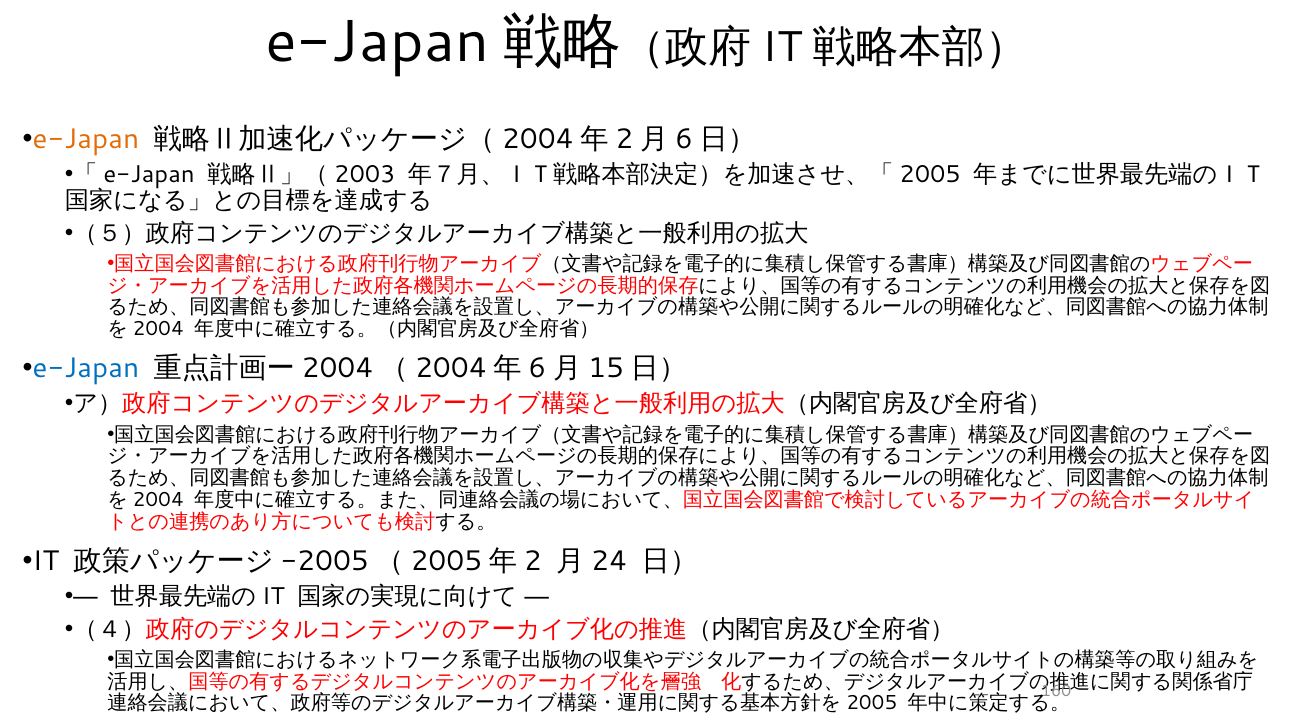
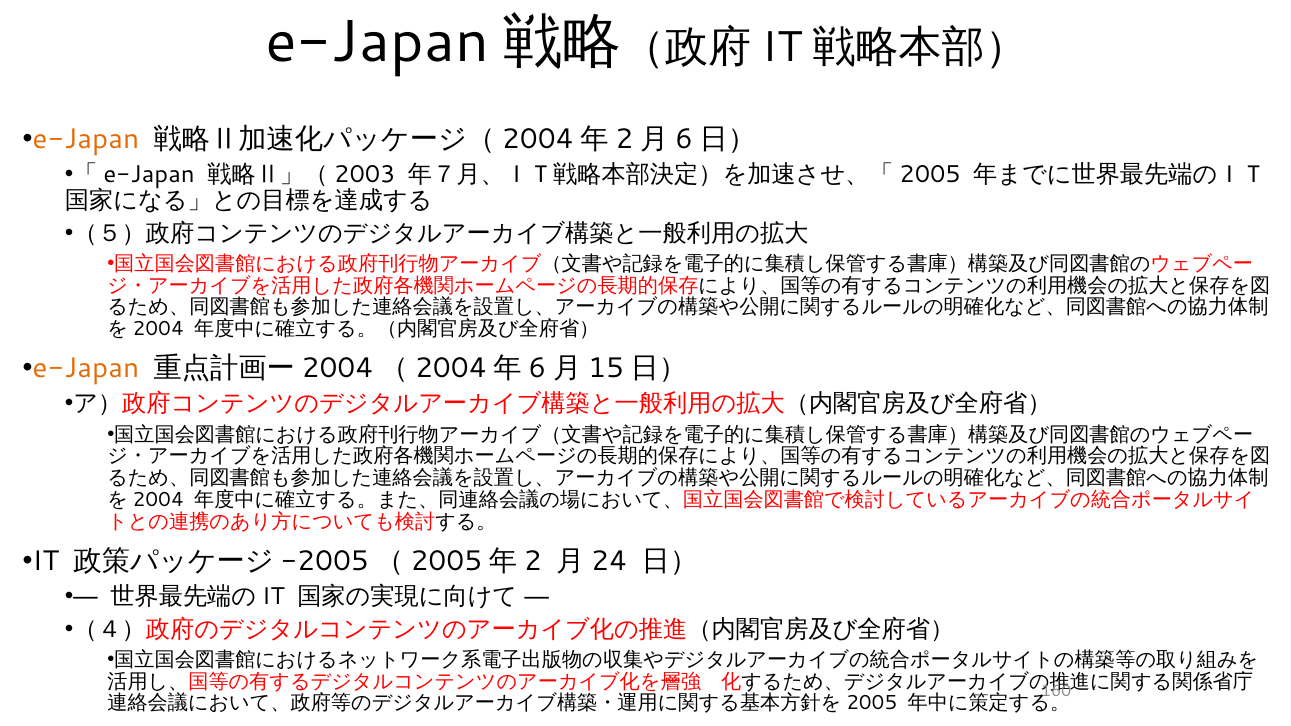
e-Japan at (86, 369) colour: blue -> orange
